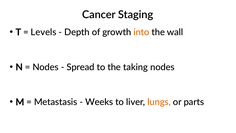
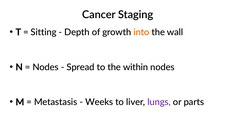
Levels: Levels -> Sitting
taking: taking -> within
lungs colour: orange -> purple
